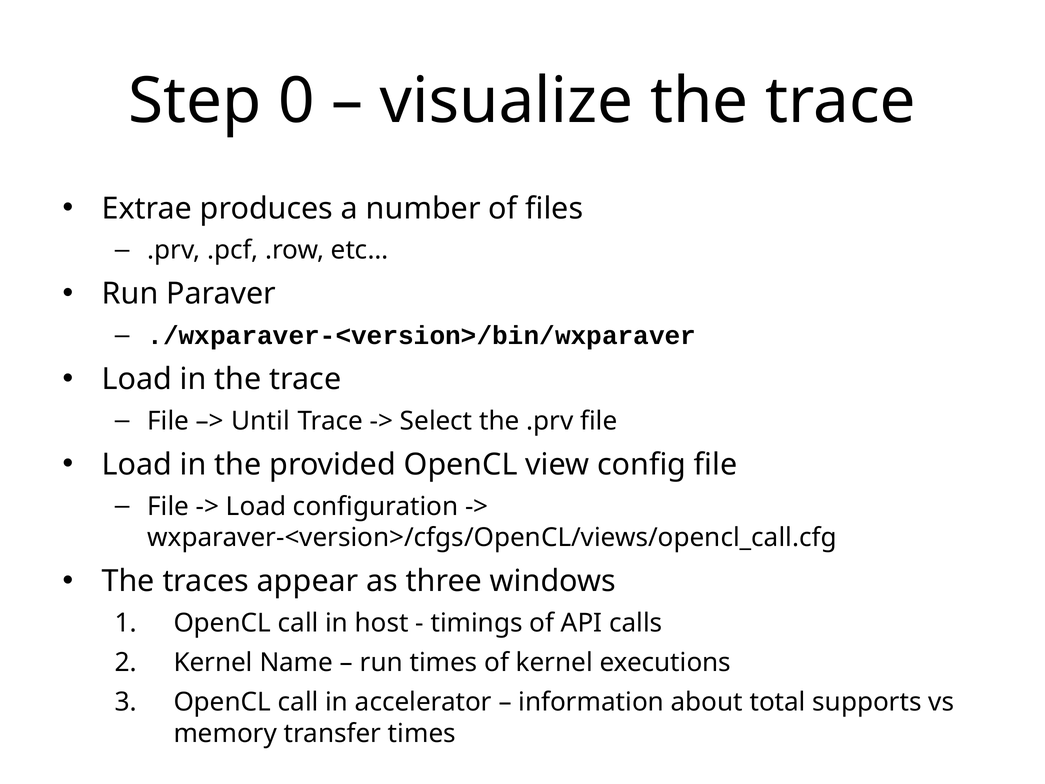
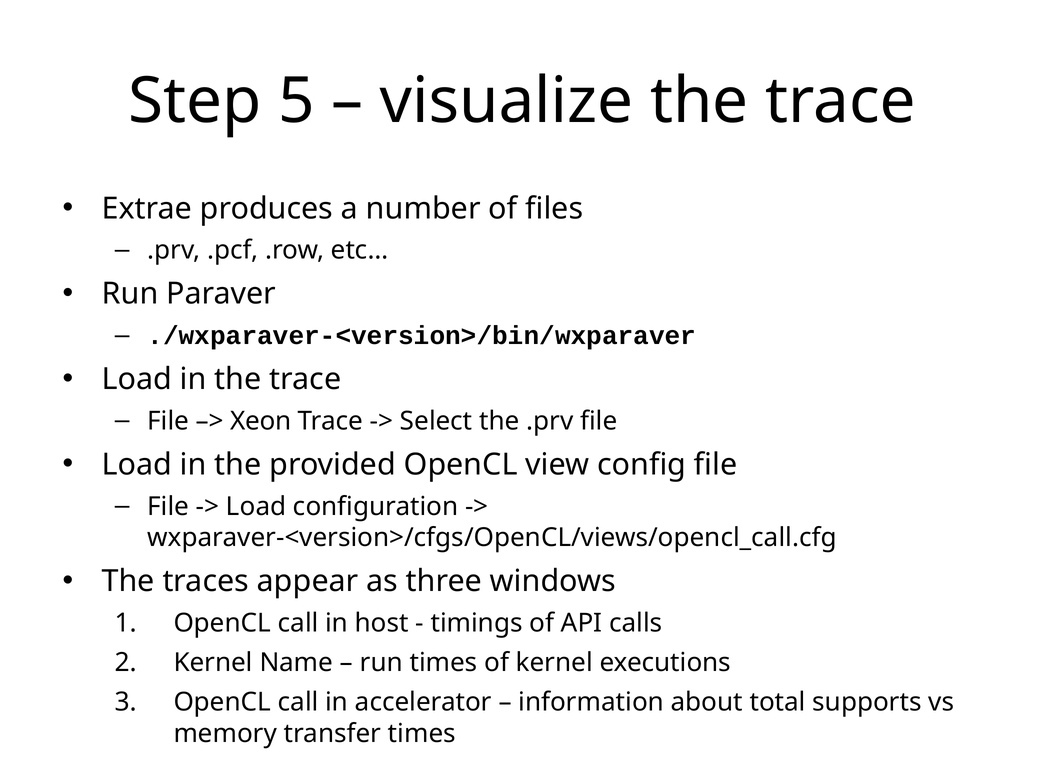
0: 0 -> 5
Until: Until -> Xeon
